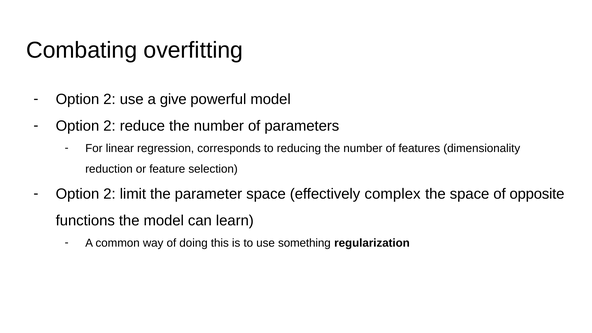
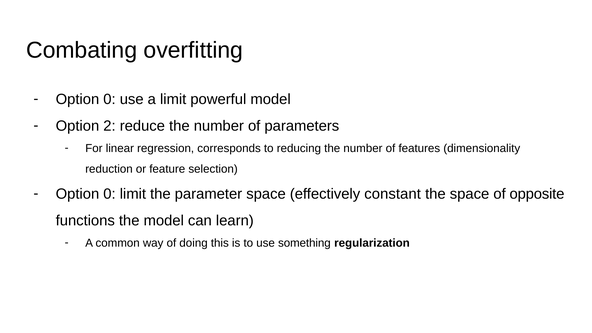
2 at (109, 99): 2 -> 0
a give: give -> limit
2 at (109, 194): 2 -> 0
complex: complex -> constant
